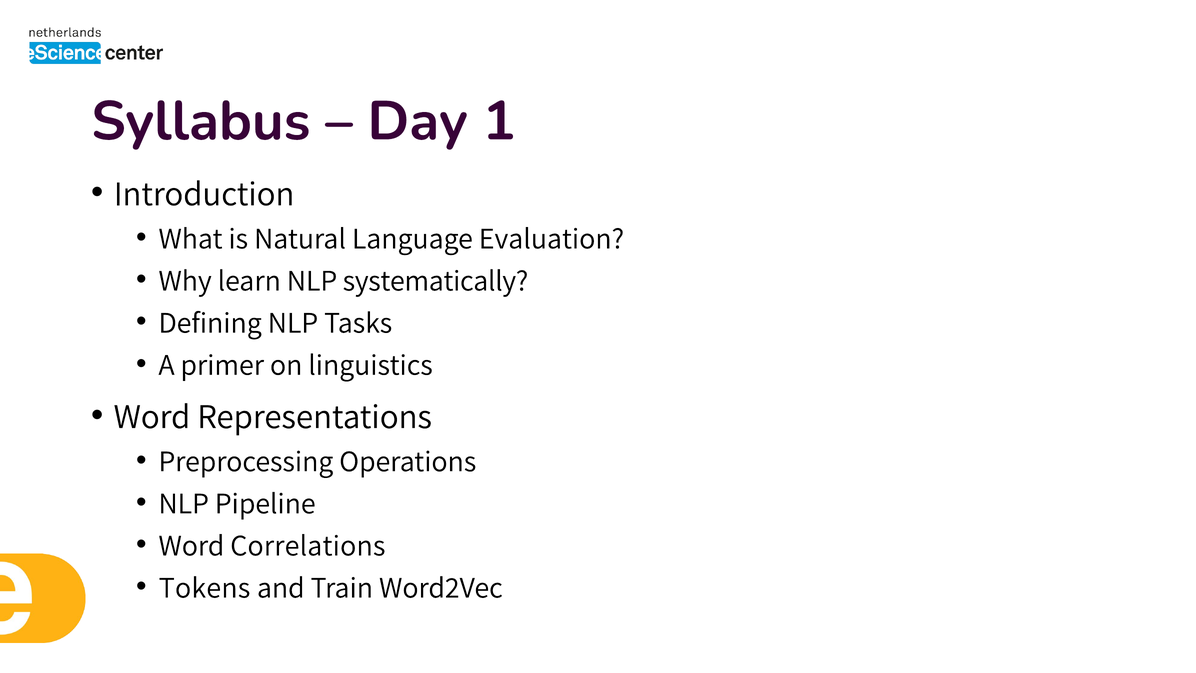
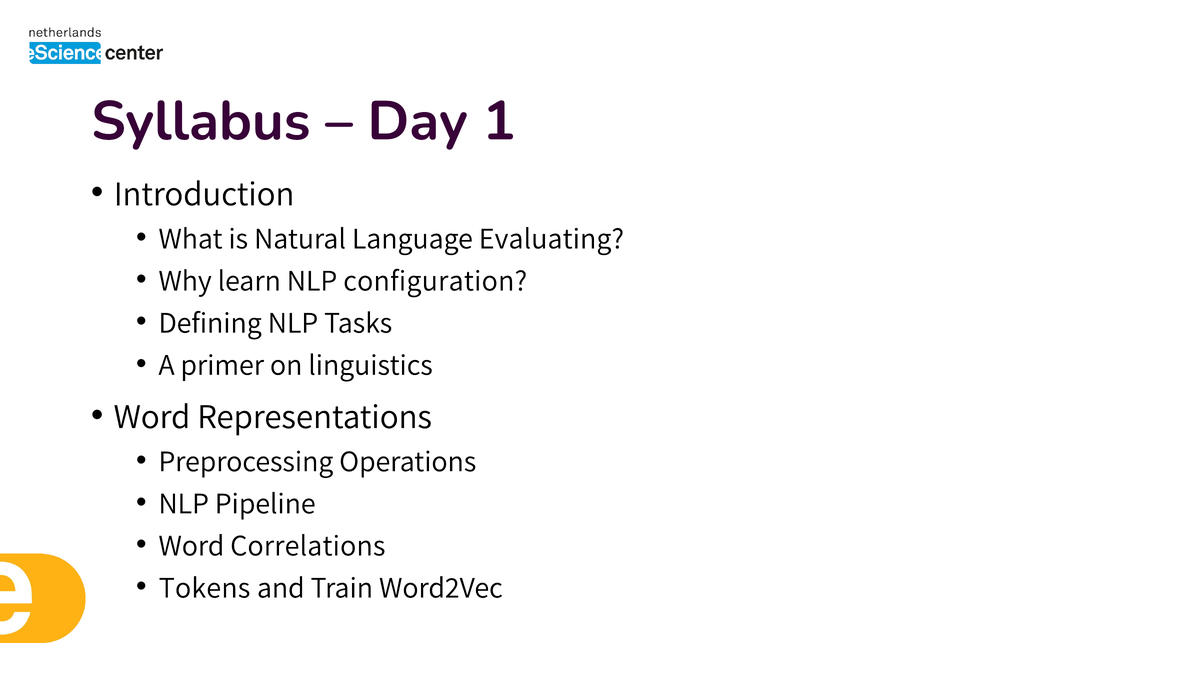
Evaluation: Evaluation -> Evaluating
systematically: systematically -> configuration
